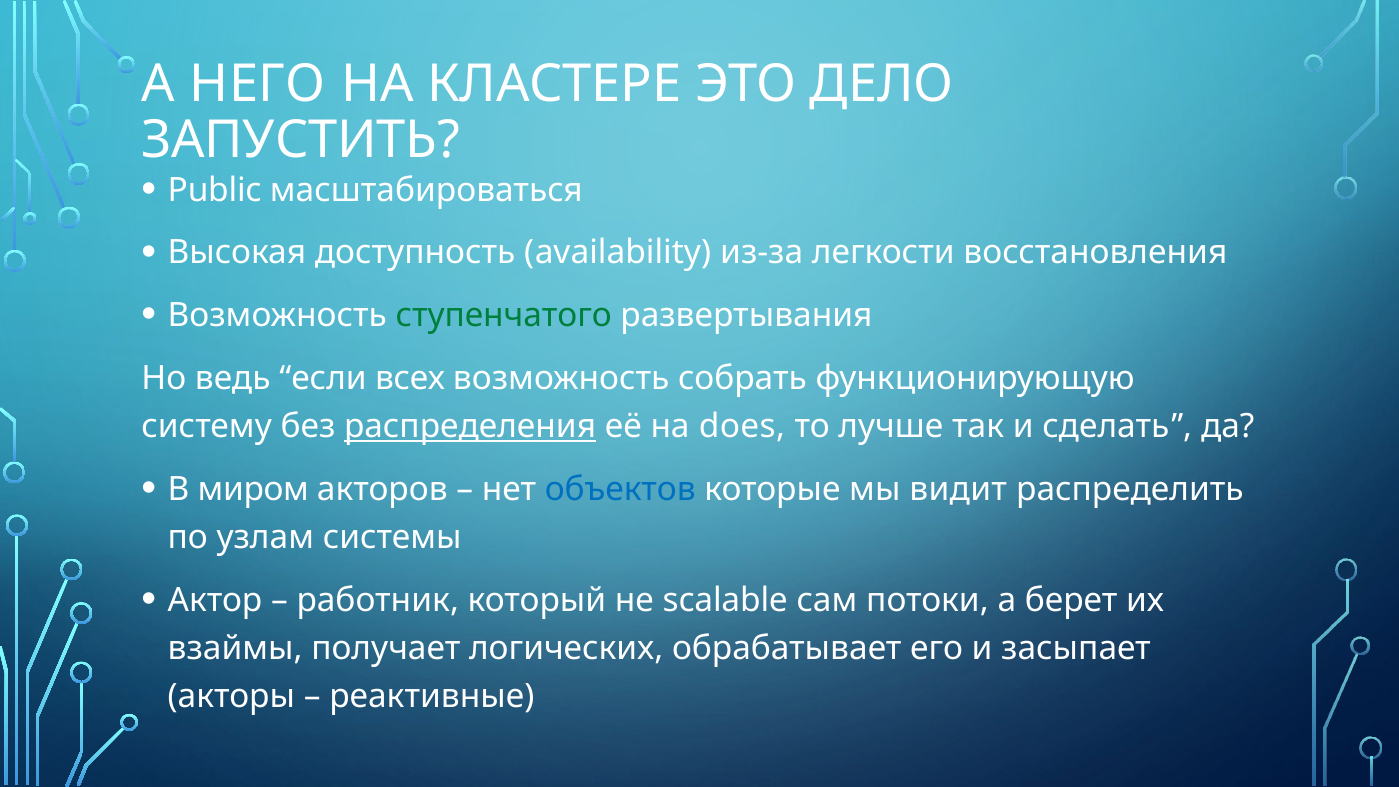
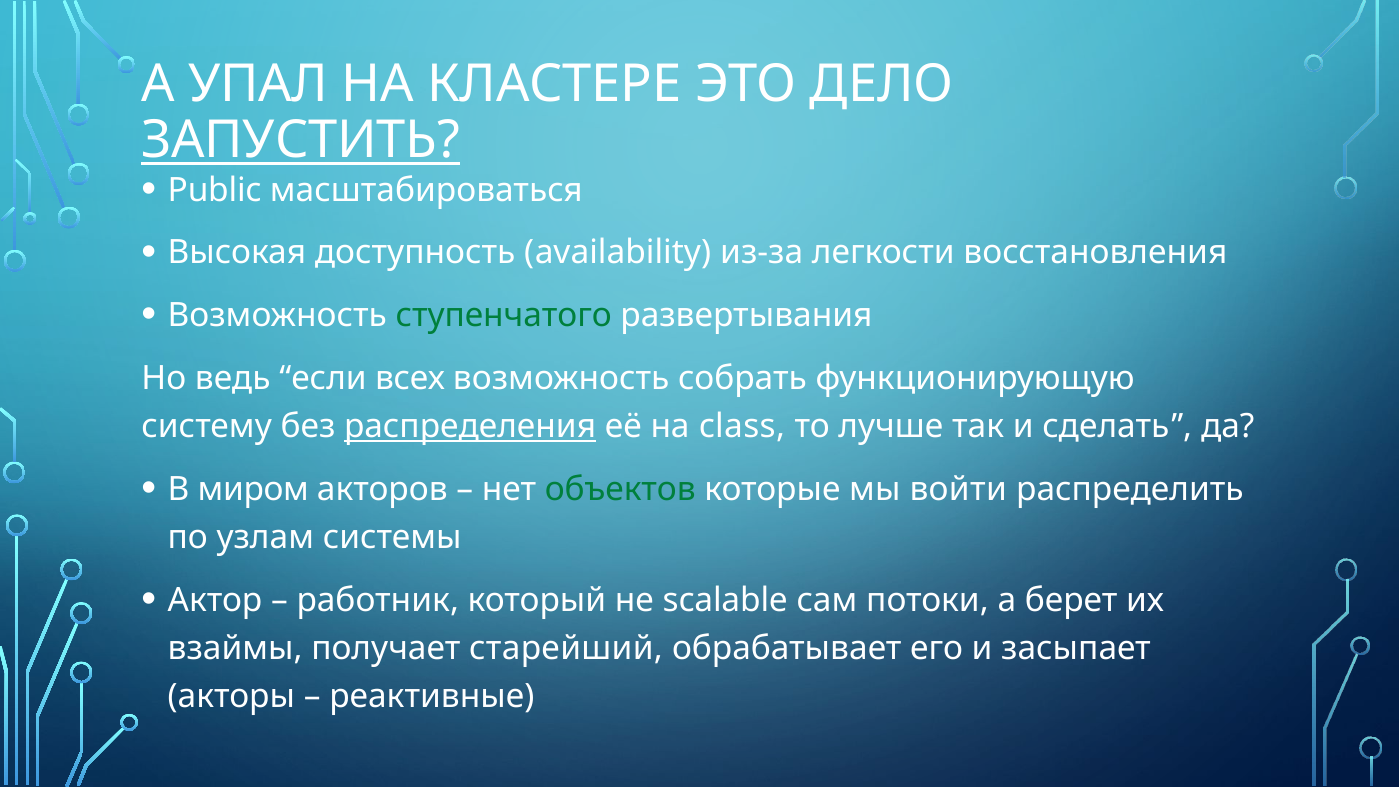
НЕГО: НЕГО -> УПАЛ
ЗАПУСТИТЬ underline: none -> present
does: does -> class
объектов colour: blue -> green
видит: видит -> войти
логических: логических -> старейший
